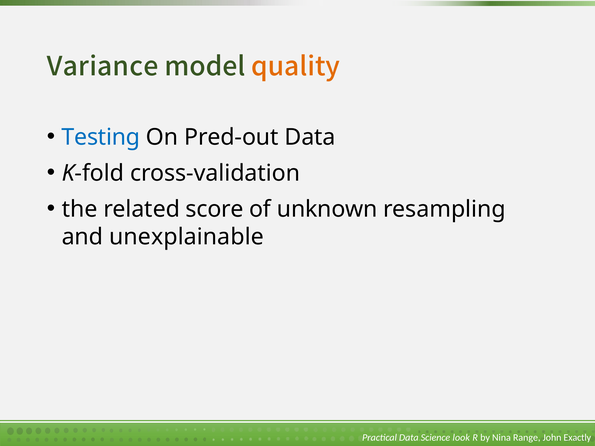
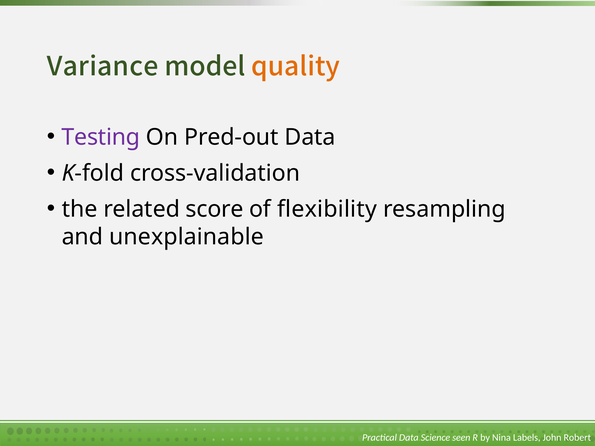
Testing colour: blue -> purple
unknown: unknown -> flexibility
look: look -> seen
Range: Range -> Labels
Exactly: Exactly -> Robert
